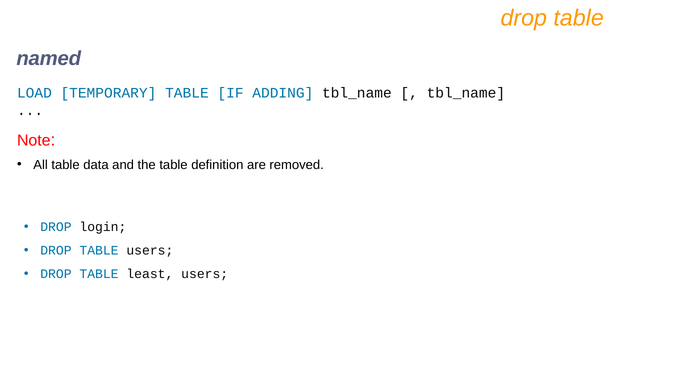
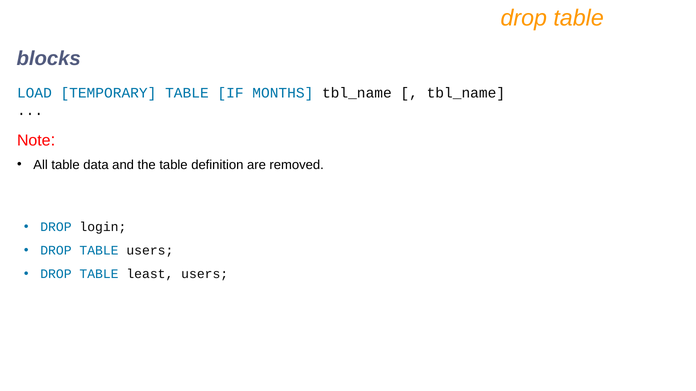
named: named -> blocks
ADDING: ADDING -> MONTHS
